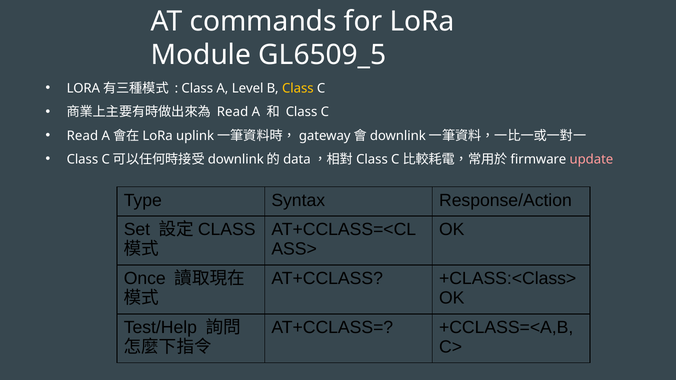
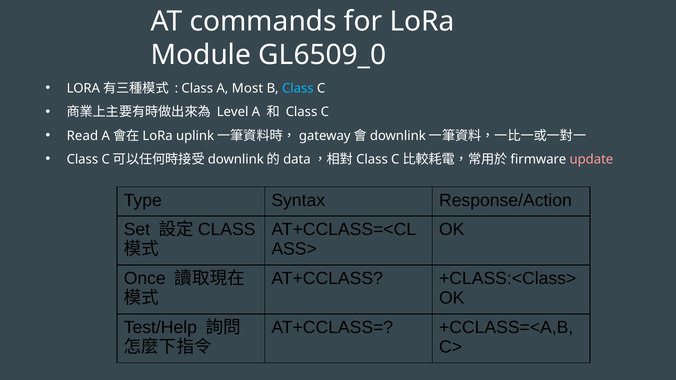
GL6509_5: GL6509_5 -> GL6509_0
Level: Level -> Most
Class at (298, 88) colour: yellow -> light blue
Read at (233, 112): Read -> Level
